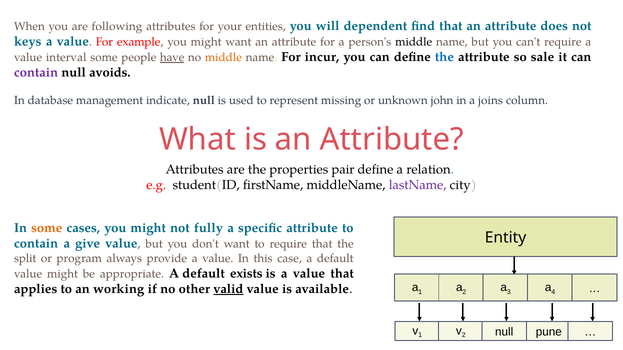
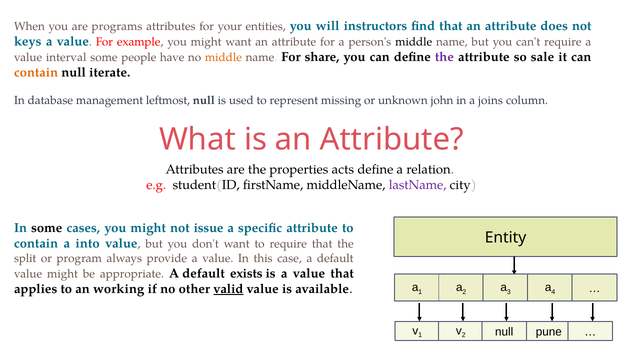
following: following -> programs
dependent: dependent -> instructors
have underline: present -> none
incur: incur -> share
the at (444, 57) colour: blue -> purple
contain at (36, 73) colour: purple -> orange
avoids: avoids -> iterate
indicate: indicate -> leftmost
pair: pair -> acts
some at (47, 228) colour: orange -> black
fully: fully -> issue
give: give -> into
